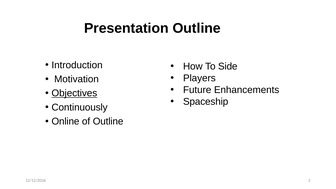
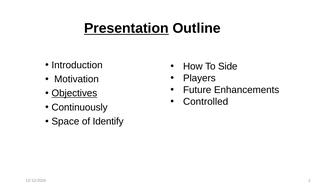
Presentation underline: none -> present
Spaceship: Spaceship -> Controlled
Online: Online -> Space
of Outline: Outline -> Identify
